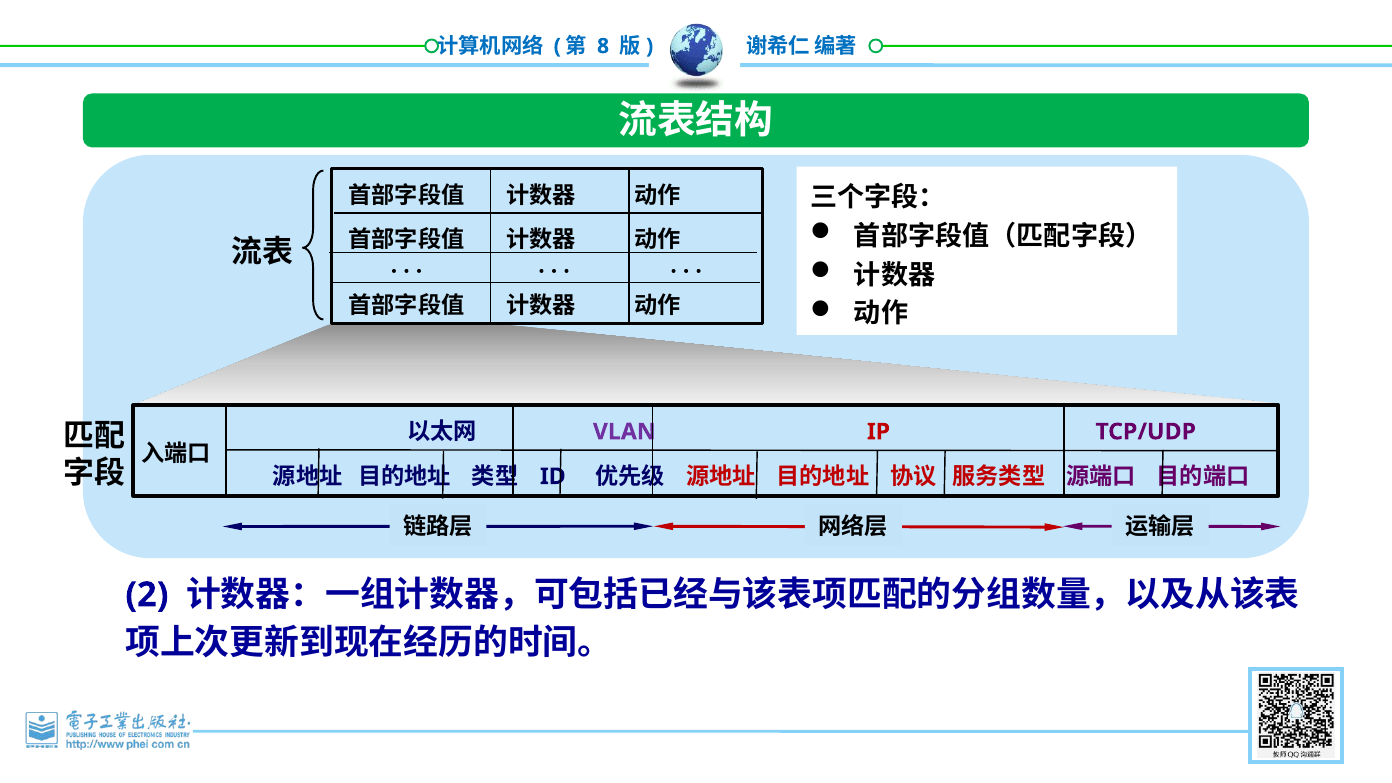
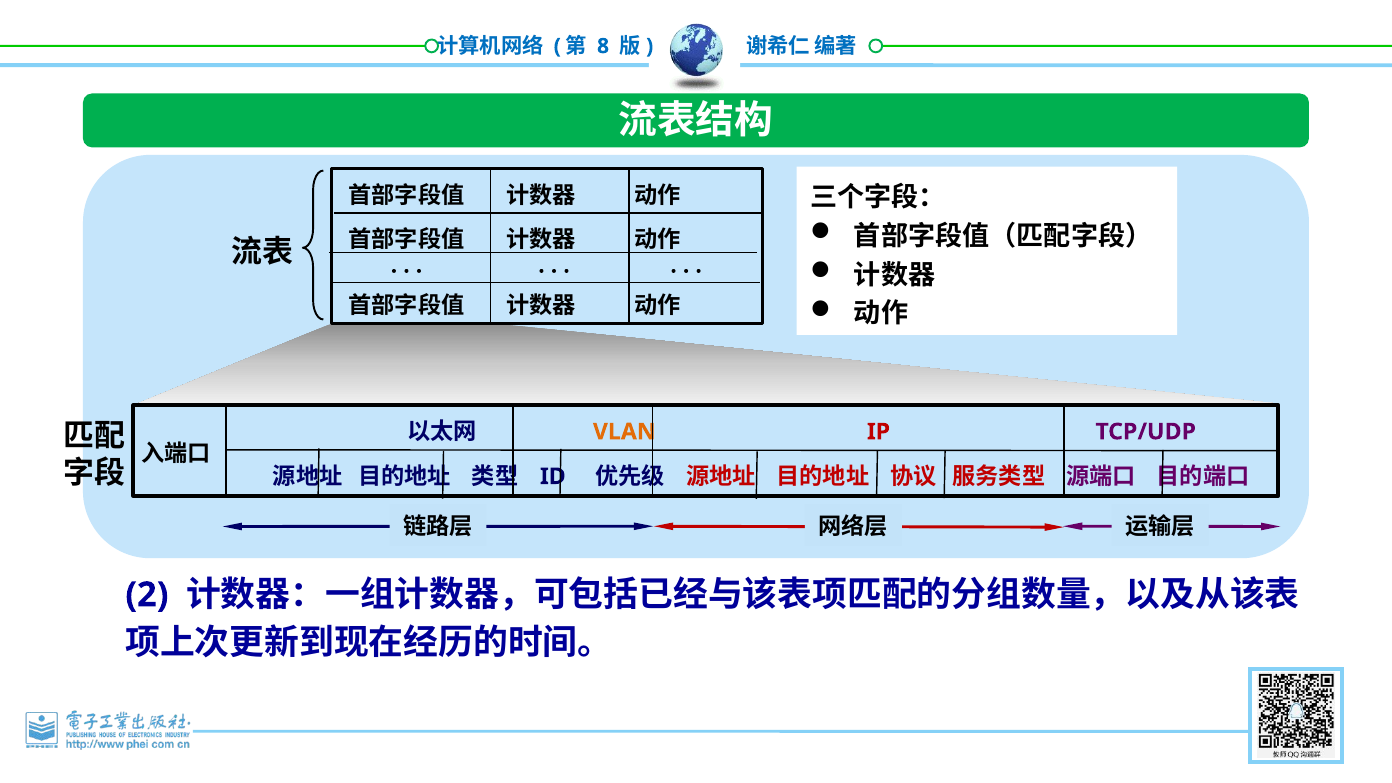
VLAN colour: purple -> orange
